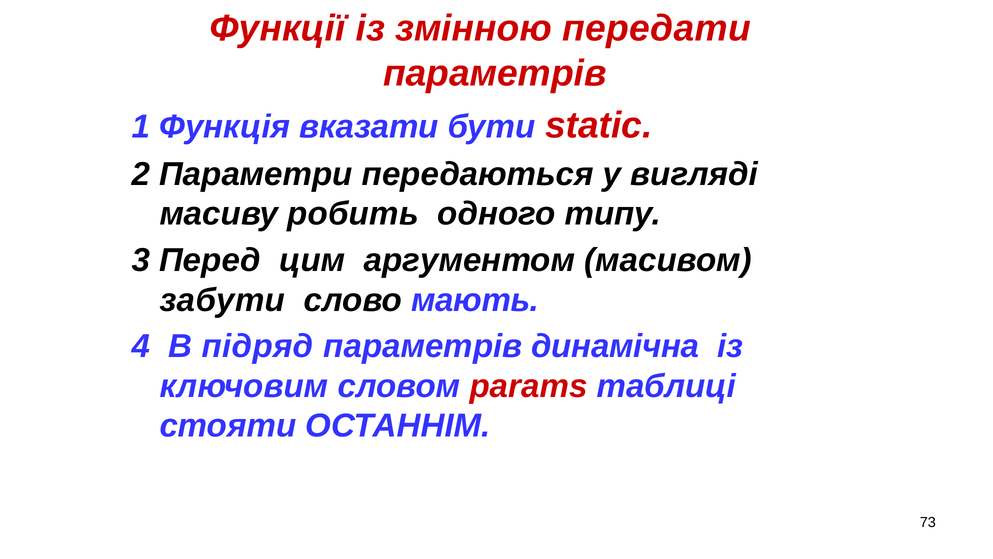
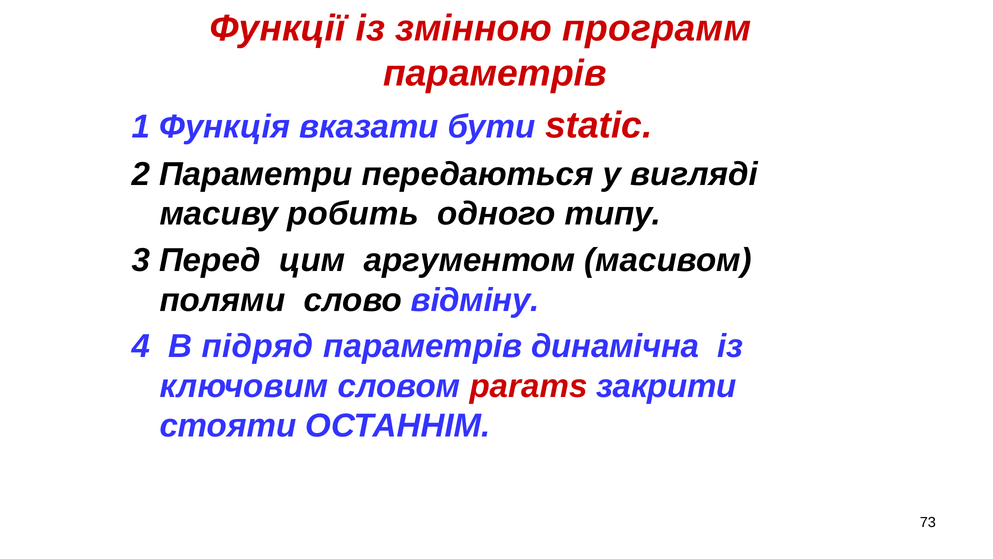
передати: передати -> программ
забути: забути -> полями
мають: мають -> відміну
таблиці: таблиці -> закрити
